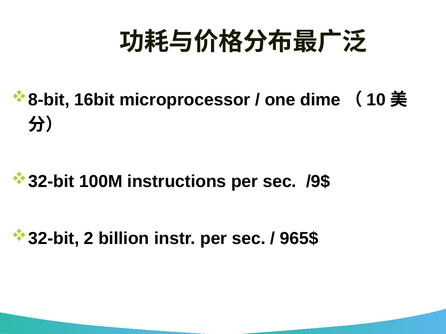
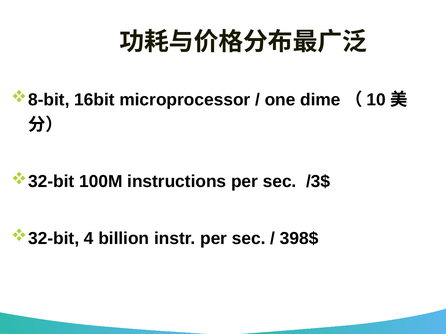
/9$: /9$ -> /3$
2: 2 -> 4
965$: 965$ -> 398$
